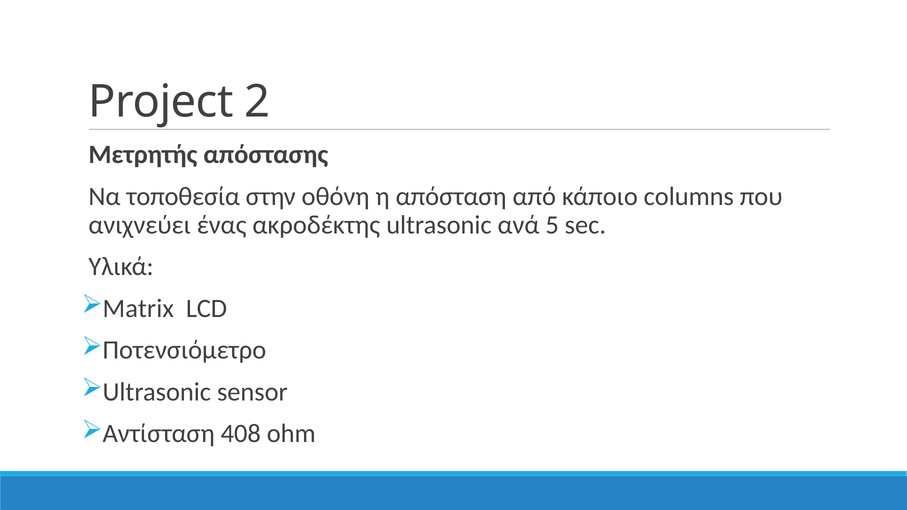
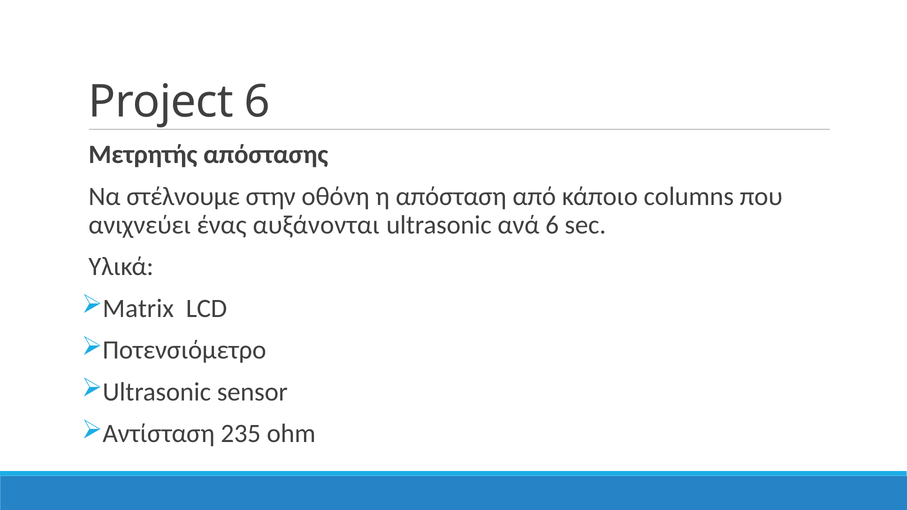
Project 2: 2 -> 6
τοποθεσία: τοποθεσία -> στέλνουμε
ακροδέκτης: ακροδέκτης -> αυξάνονται
ανά 5: 5 -> 6
408: 408 -> 235
